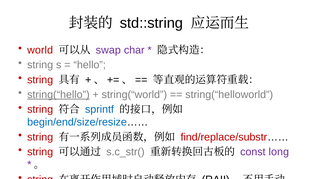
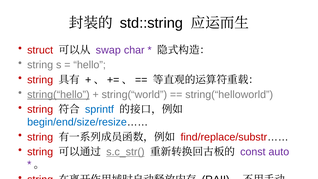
world: world -> struct
s.c_str( underline: none -> present
long: long -> auto
